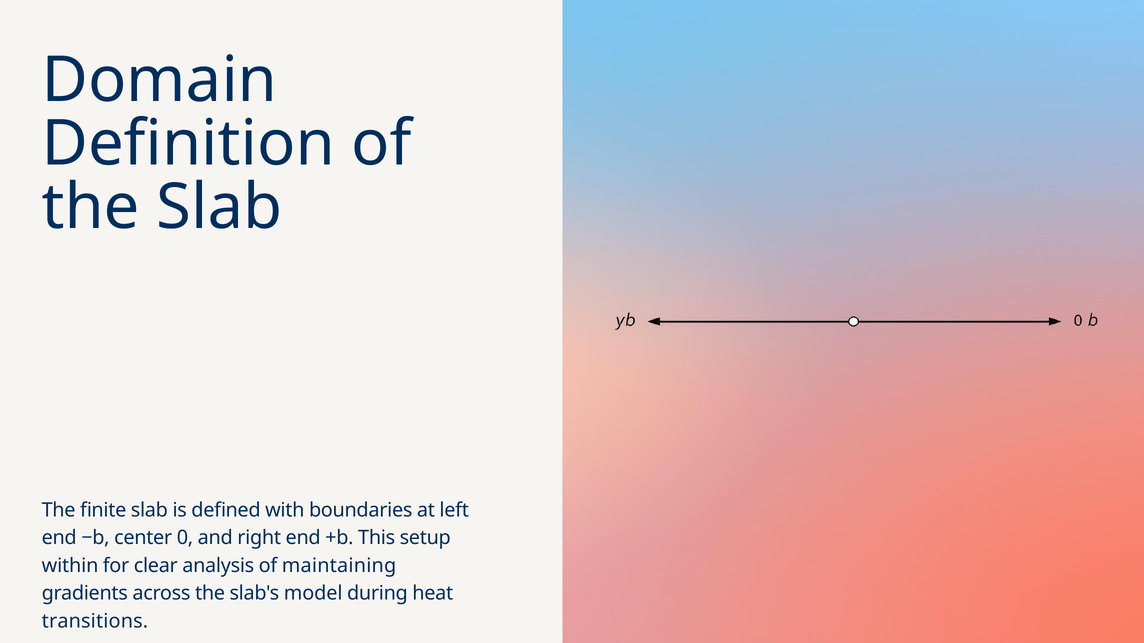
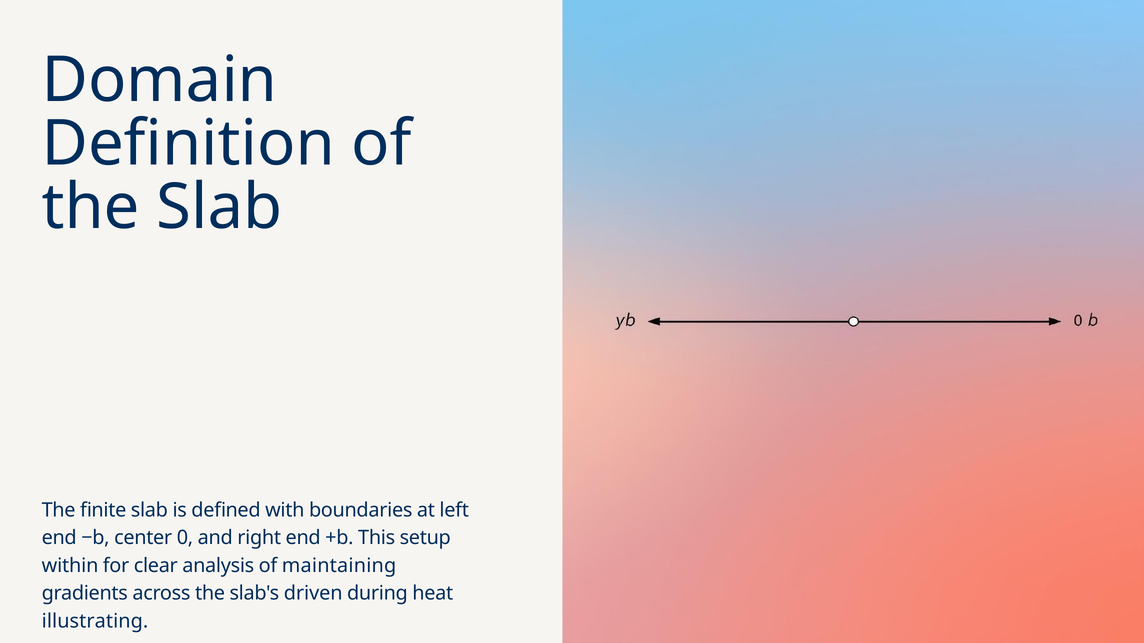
model: model -> driven
transitions: transitions -> illustrating
